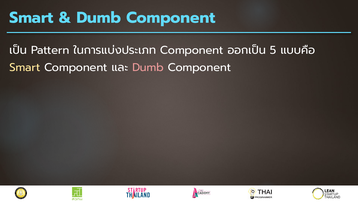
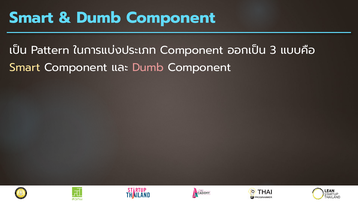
5: 5 -> 3
